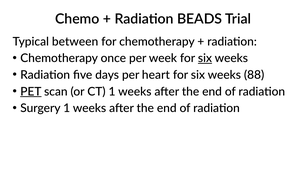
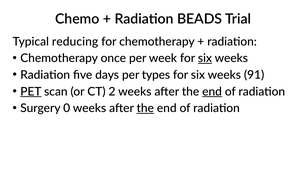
between: between -> reducing
heart: heart -> types
88: 88 -> 91
CT 1: 1 -> 2
end at (212, 92) underline: none -> present
Surgery 1: 1 -> 0
the at (145, 109) underline: none -> present
